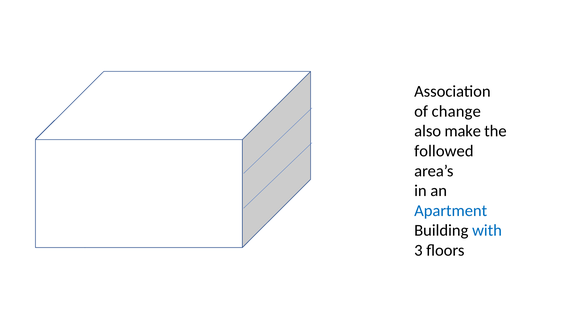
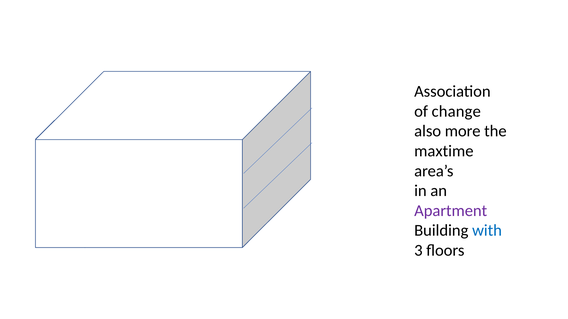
make: make -> more
followed: followed -> maxtime
Apartment colour: blue -> purple
